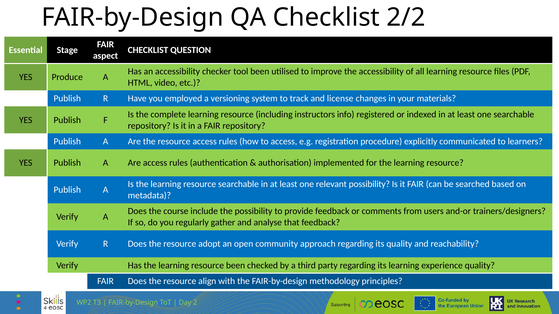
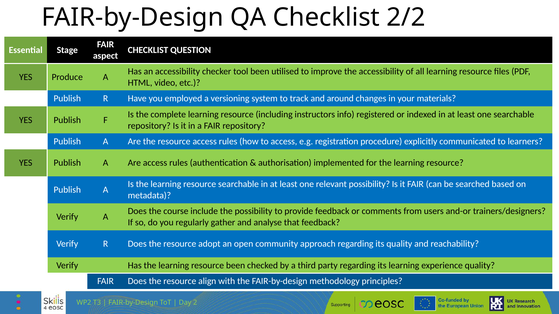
license: license -> around
